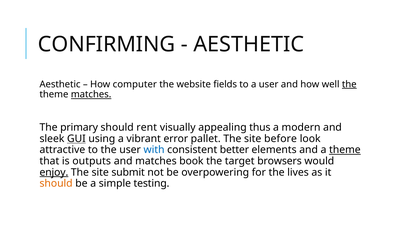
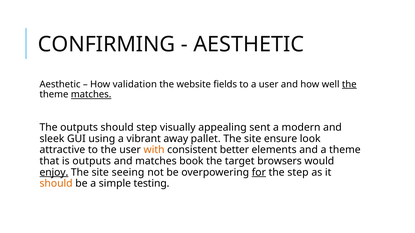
computer: computer -> validation
The primary: primary -> outputs
should rent: rent -> step
thus: thus -> sent
GUI underline: present -> none
error: error -> away
before: before -> ensure
with colour: blue -> orange
theme at (345, 150) underline: present -> none
submit: submit -> seeing
for underline: none -> present
the lives: lives -> step
